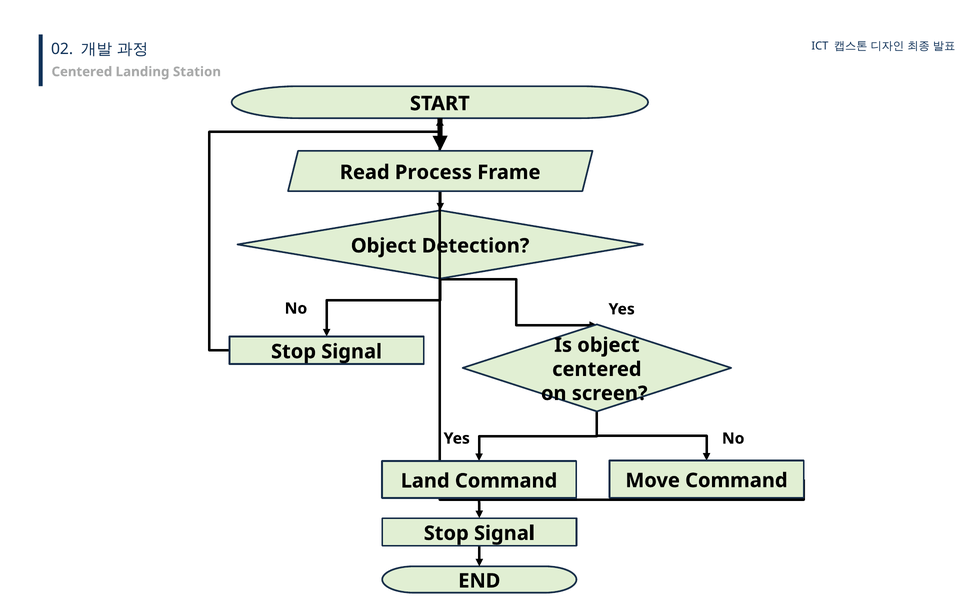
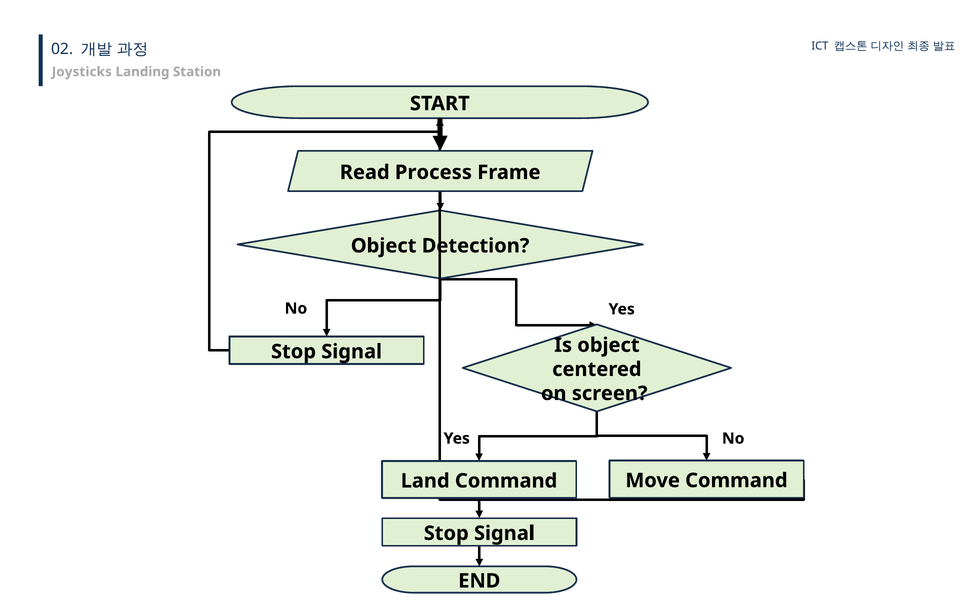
Centered at (82, 72): Centered -> Joysticks
